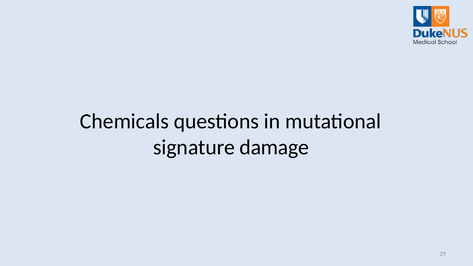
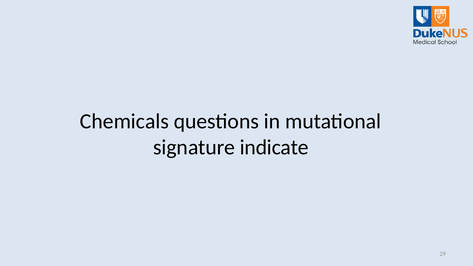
damage: damage -> indicate
